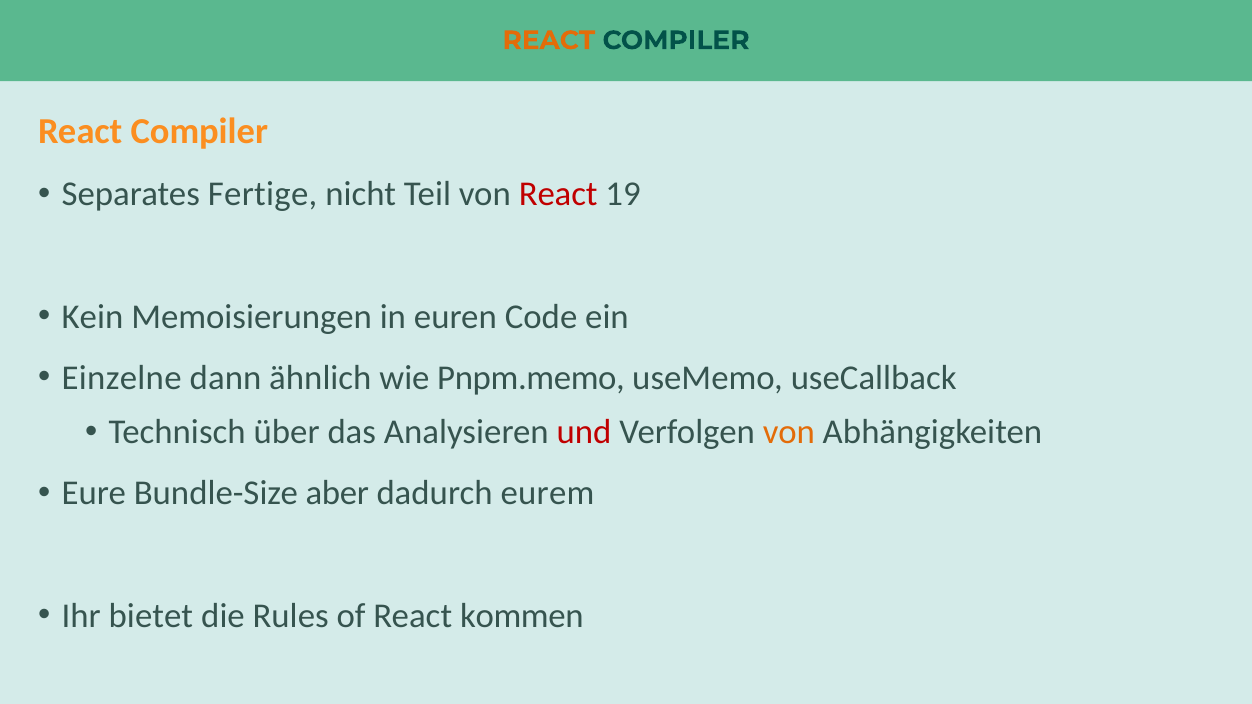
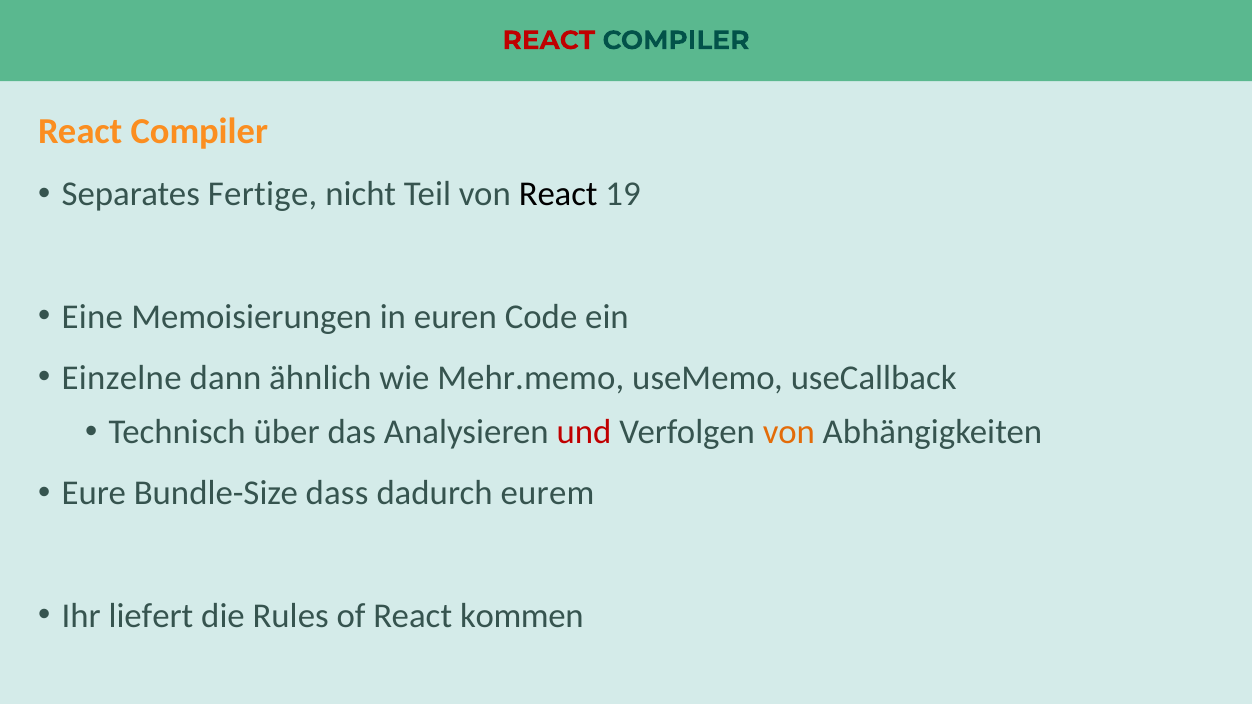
REACT at (549, 40) colour: orange -> red
React at (558, 195) colour: red -> black
Kein: Kein -> Eine
Pnpm.memo: Pnpm.memo -> Mehr.memo
aber: aber -> dass
bietet: bietet -> liefert
